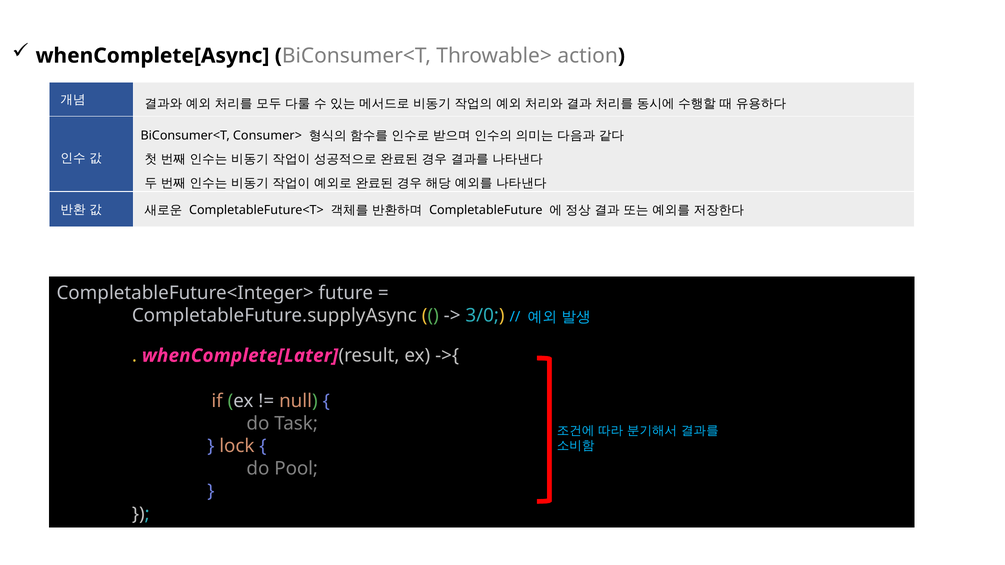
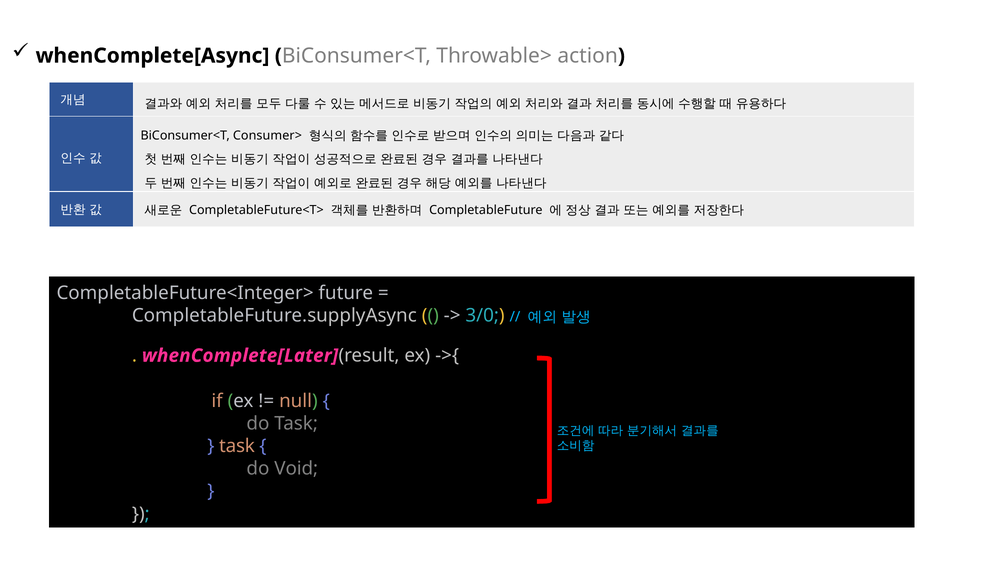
lock at (237, 446): lock -> task
Pool: Pool -> Void
